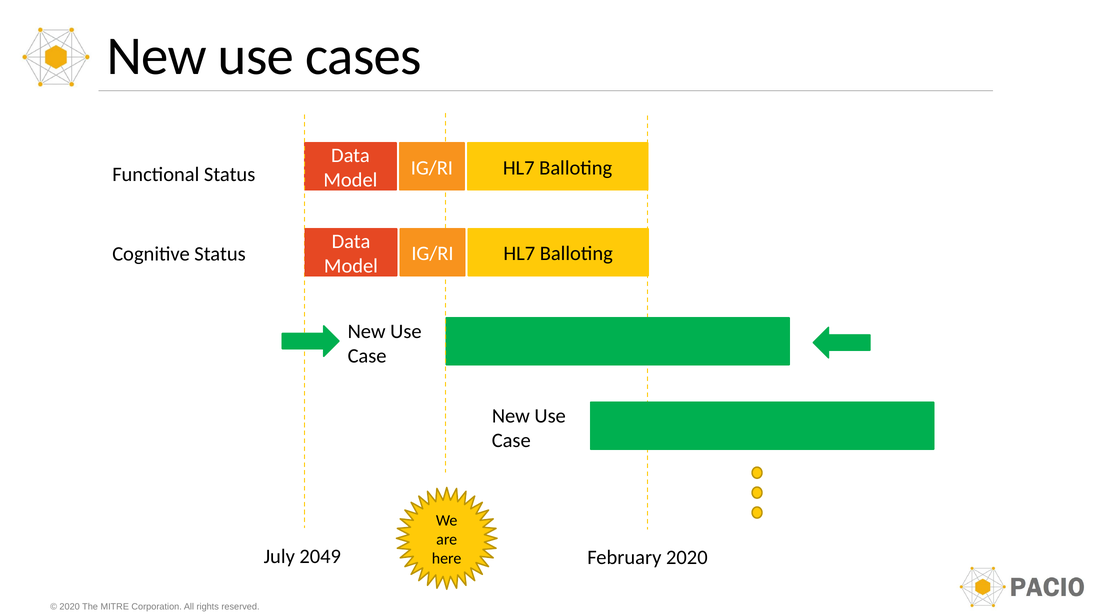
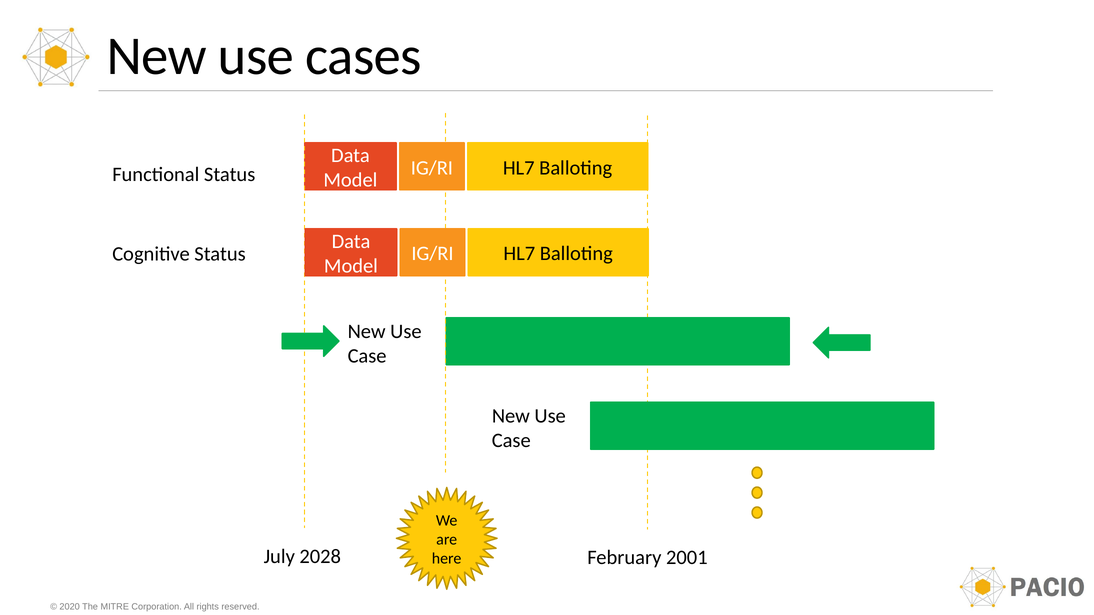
2049: 2049 -> 2028
February 2020: 2020 -> 2001
